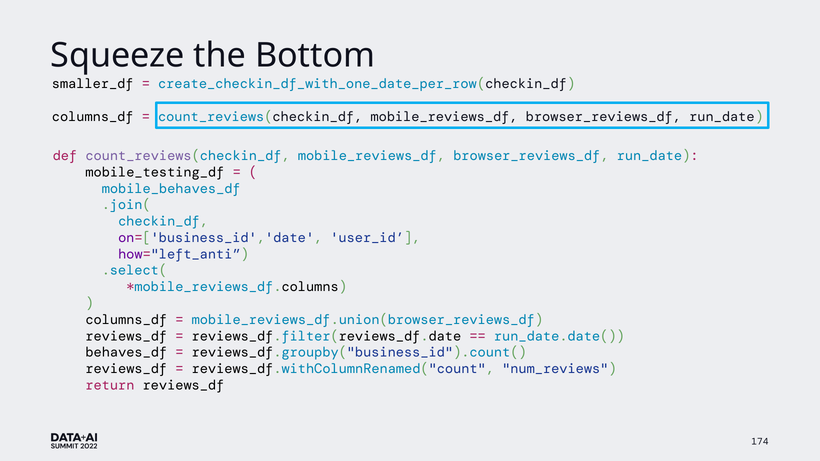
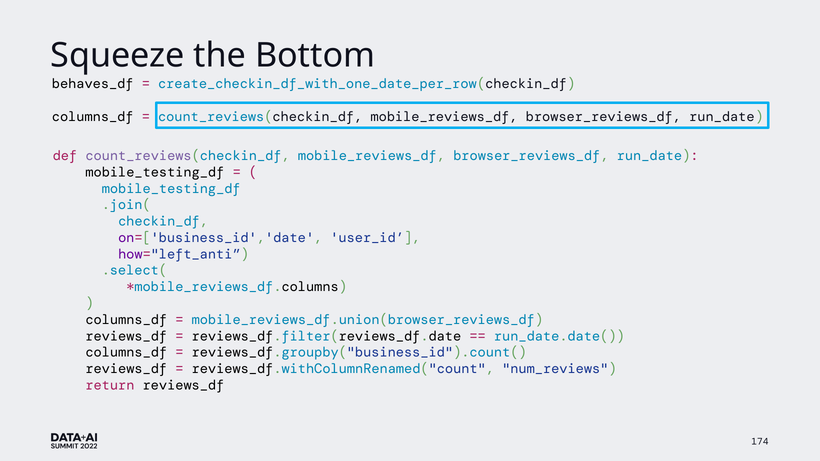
smaller_df: smaller_df -> behaves_df
mobile_behaves_df at (171, 189): mobile_behaves_df -> mobile_testing_df
behaves_df at (126, 353): behaves_df -> columns_df
